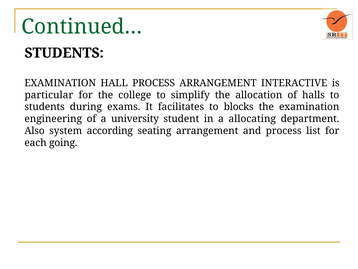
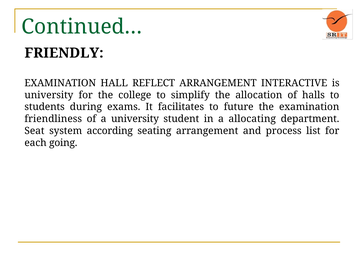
STUDENTS at (64, 53): STUDENTS -> FRIENDLY
HALL PROCESS: PROCESS -> REFLECT
particular at (49, 95): particular -> university
blocks: blocks -> future
engineering: engineering -> friendliness
Also: Also -> Seat
